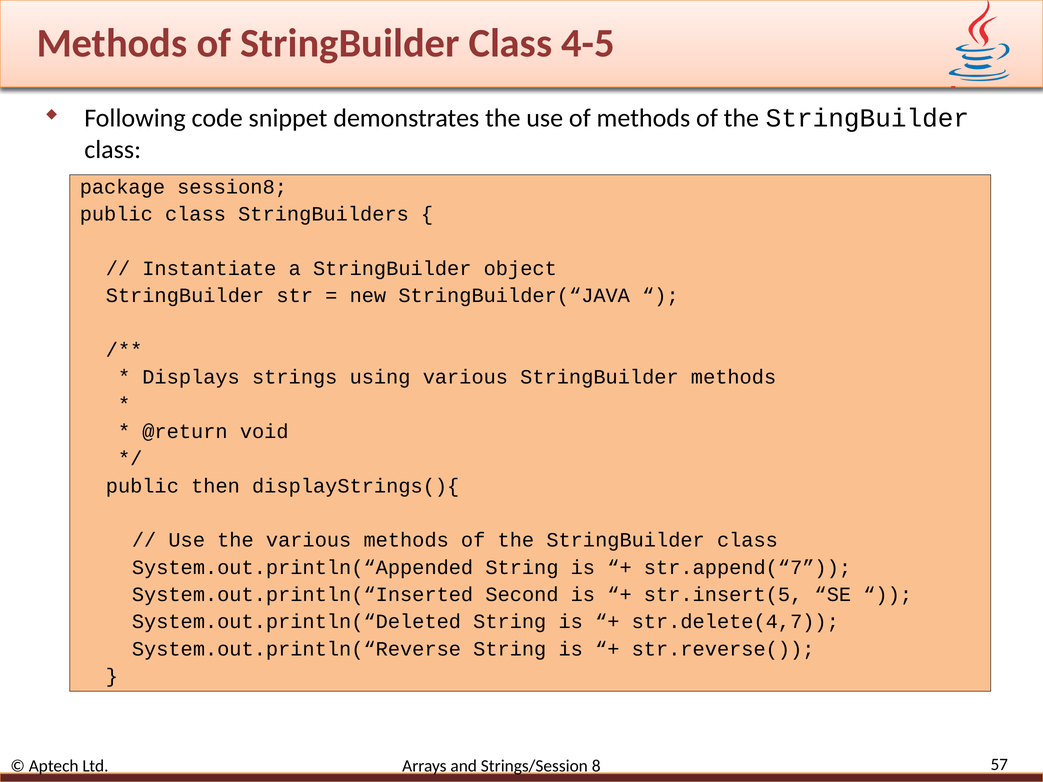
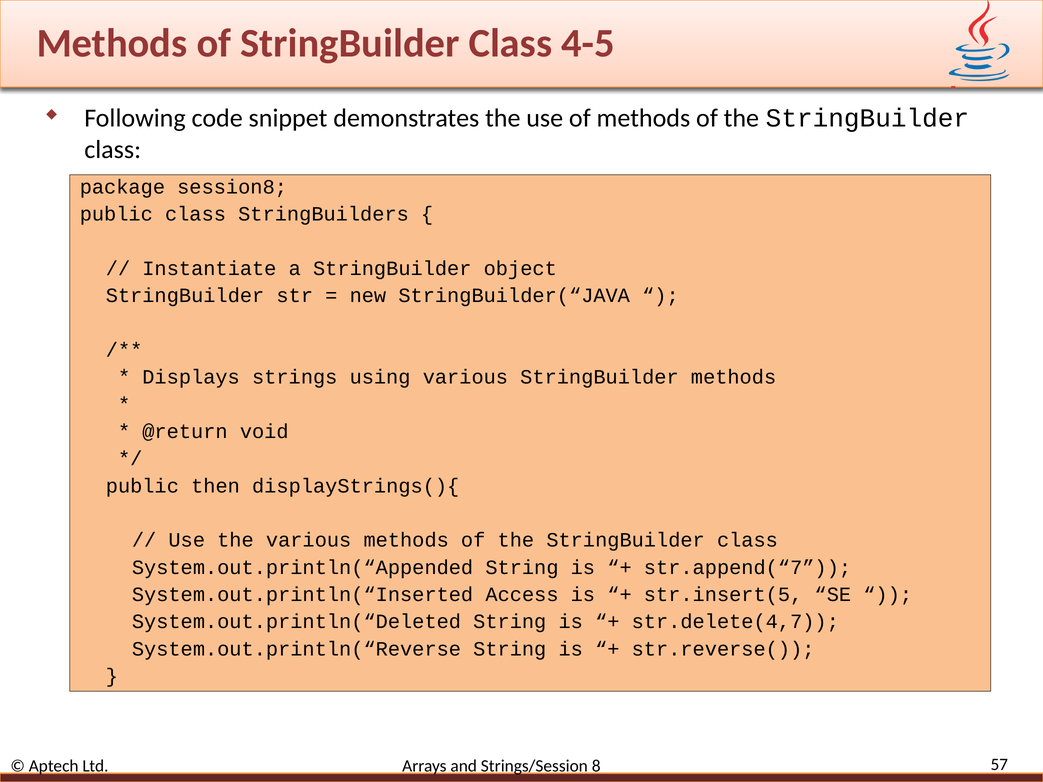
Second: Second -> Access
